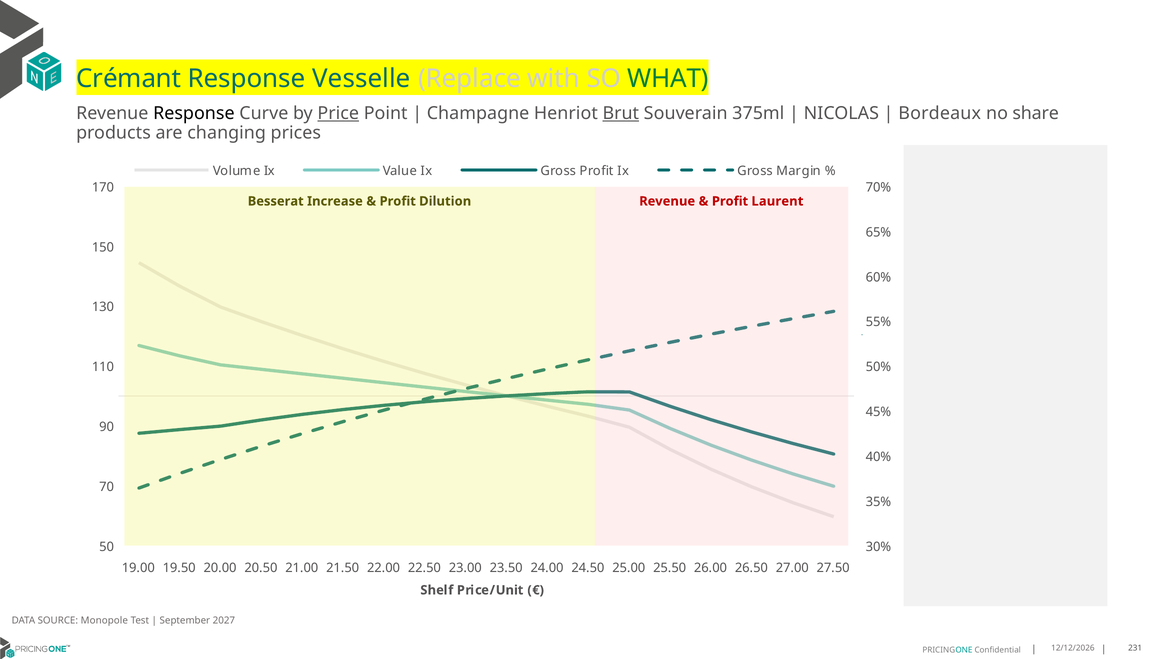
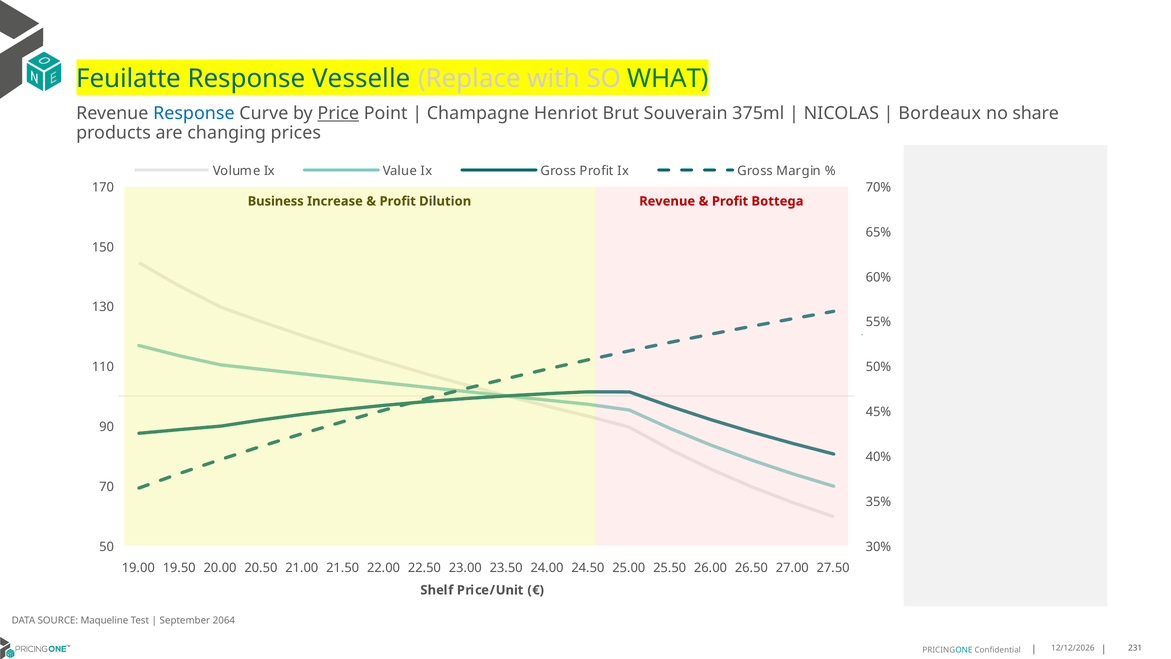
Crémant: Crémant -> Feuilatte
Response at (194, 113) colour: black -> blue
Brut underline: present -> none
Besserat: Besserat -> Business
Laurent: Laurent -> Bottega
Monopole: Monopole -> Maqueline
2027: 2027 -> 2064
